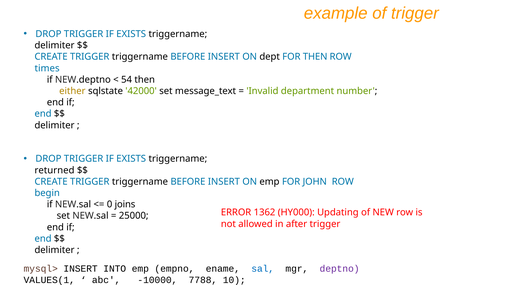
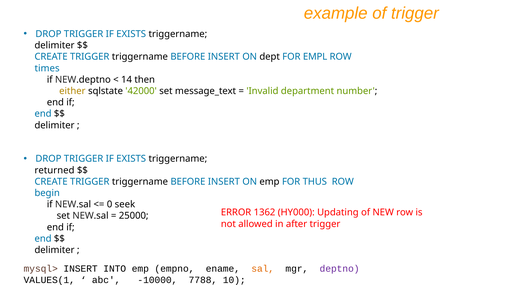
FOR THEN: THEN -> EMPL
54: 54 -> 14
JOHN: JOHN -> THUS
joins: joins -> seek
sal colour: blue -> orange
